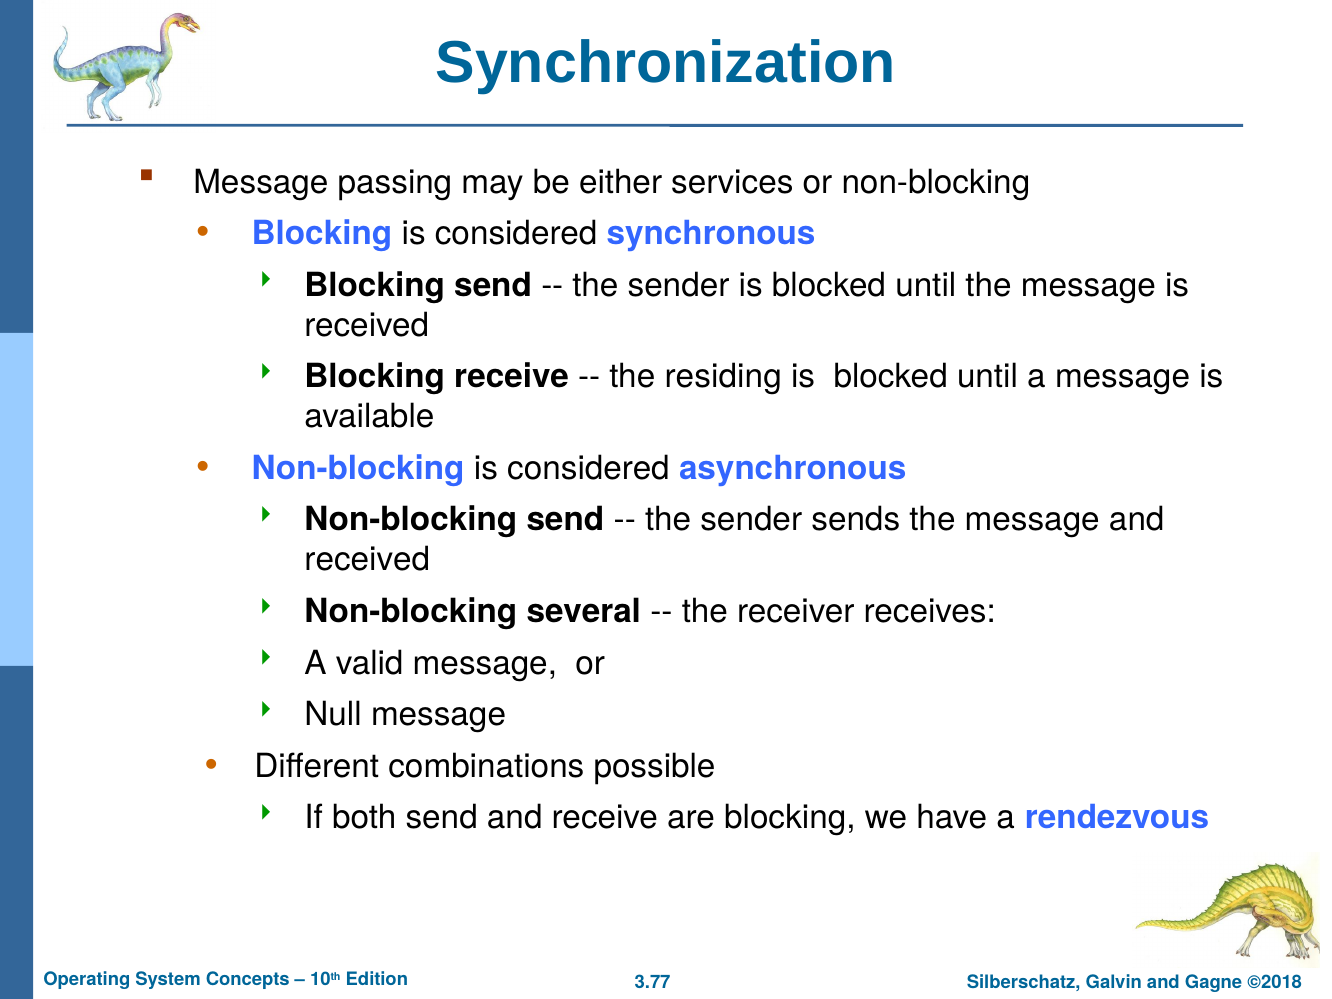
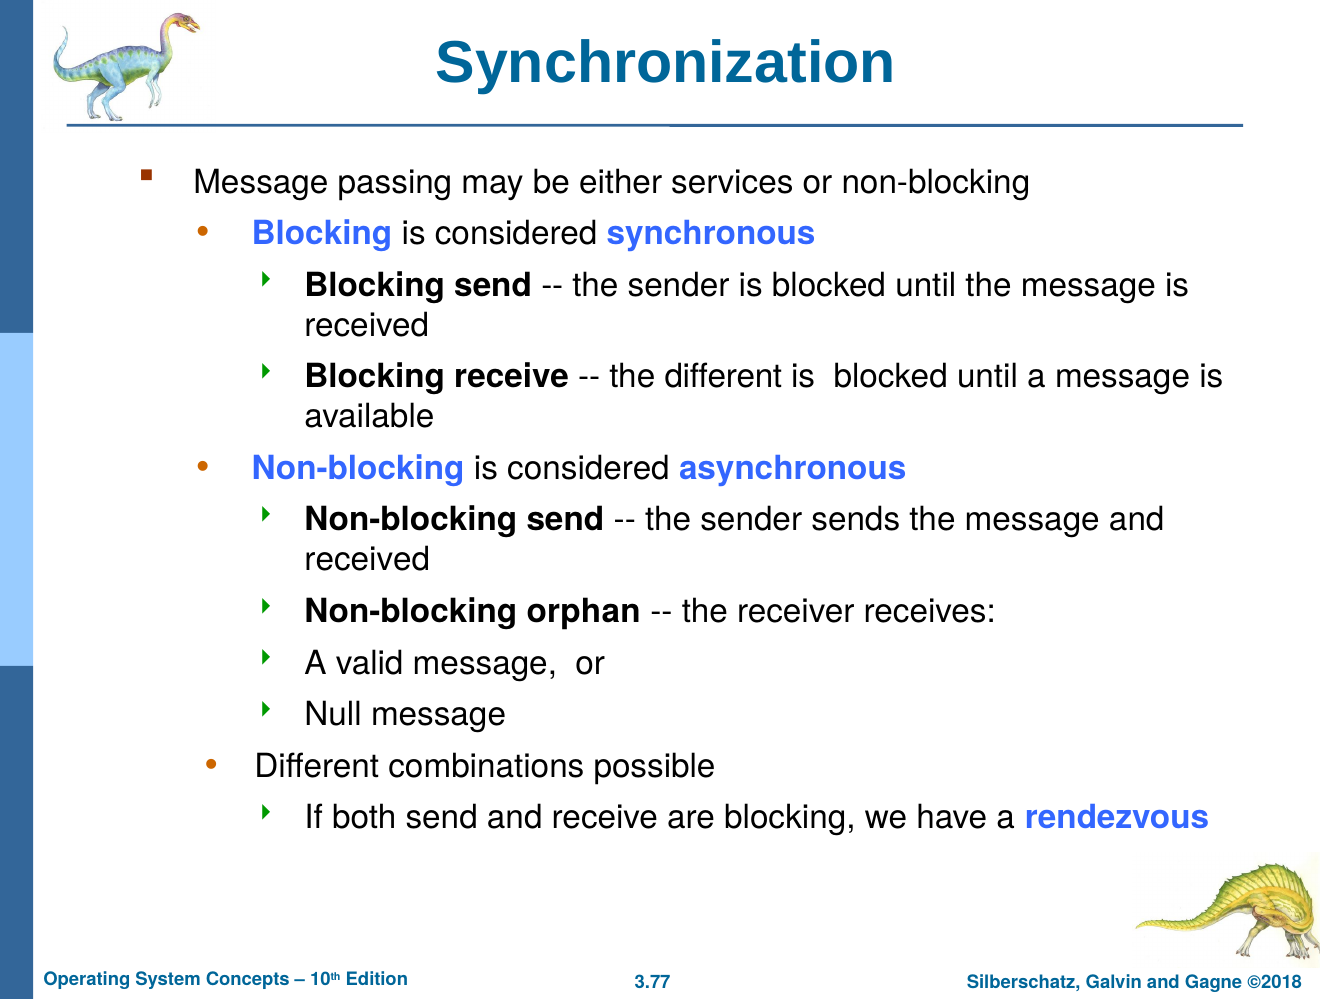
the residing: residing -> different
several: several -> orphan
